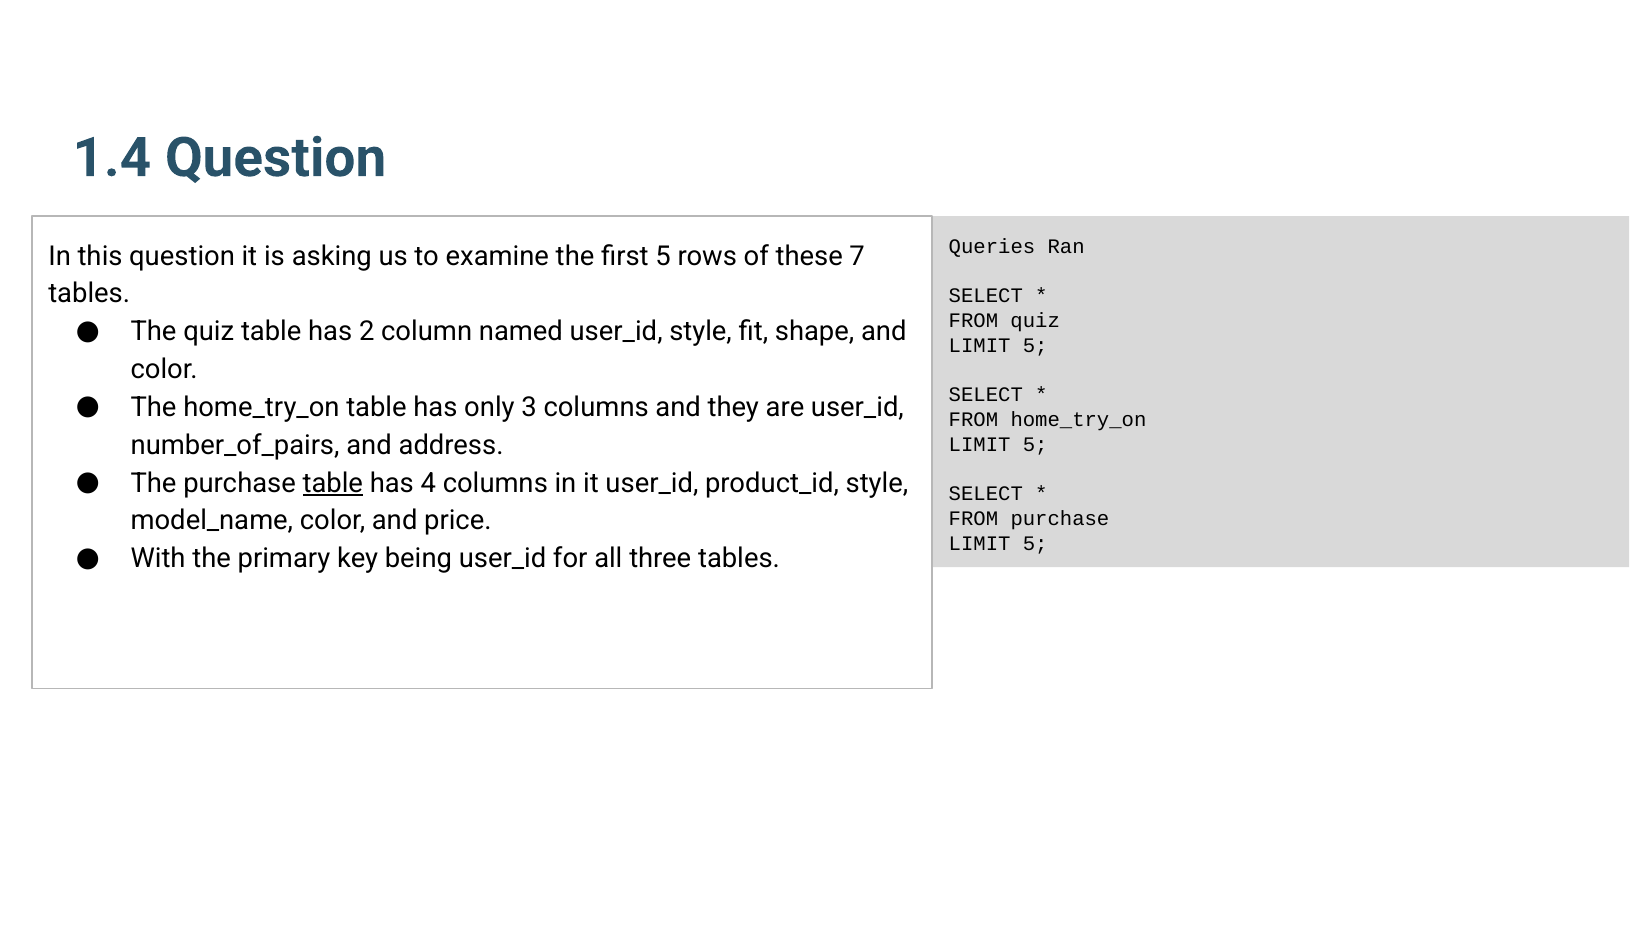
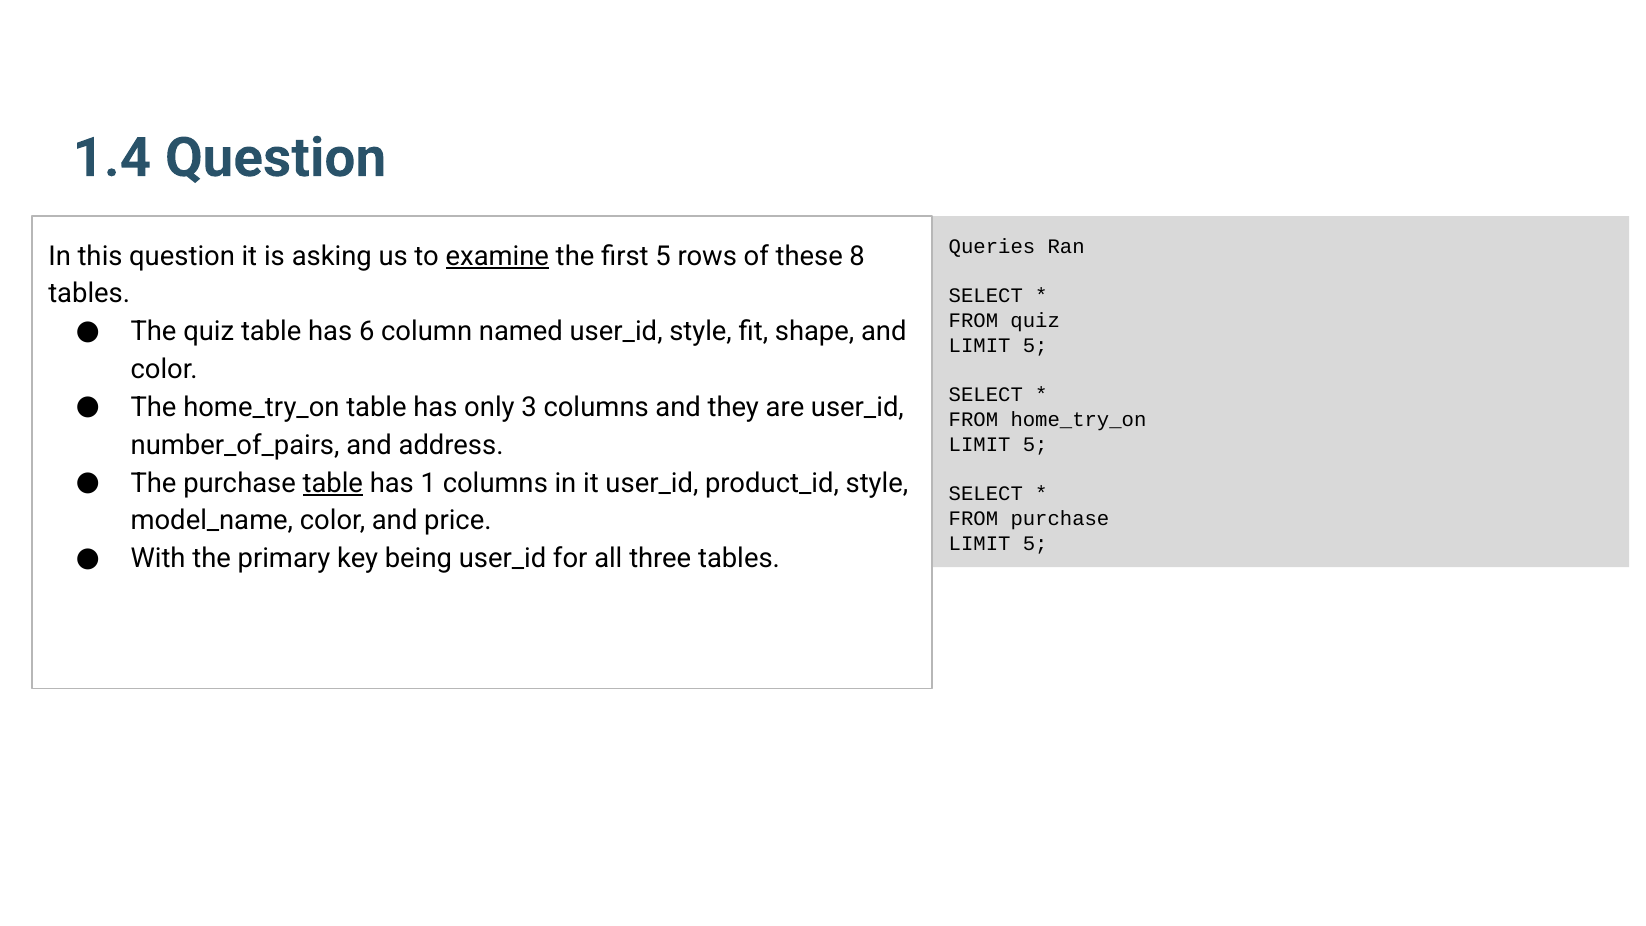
examine underline: none -> present
7: 7 -> 8
2: 2 -> 6
4: 4 -> 1
